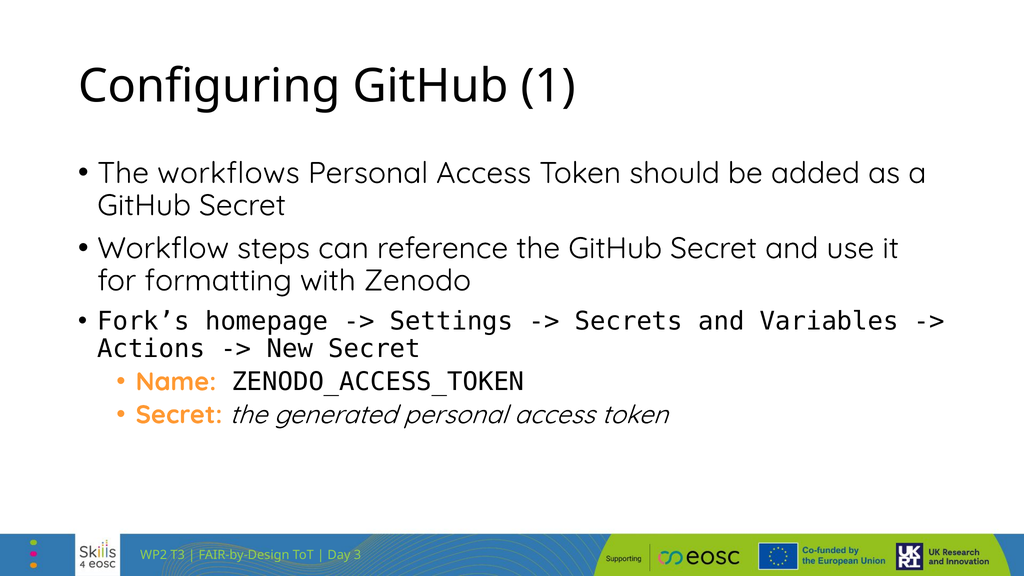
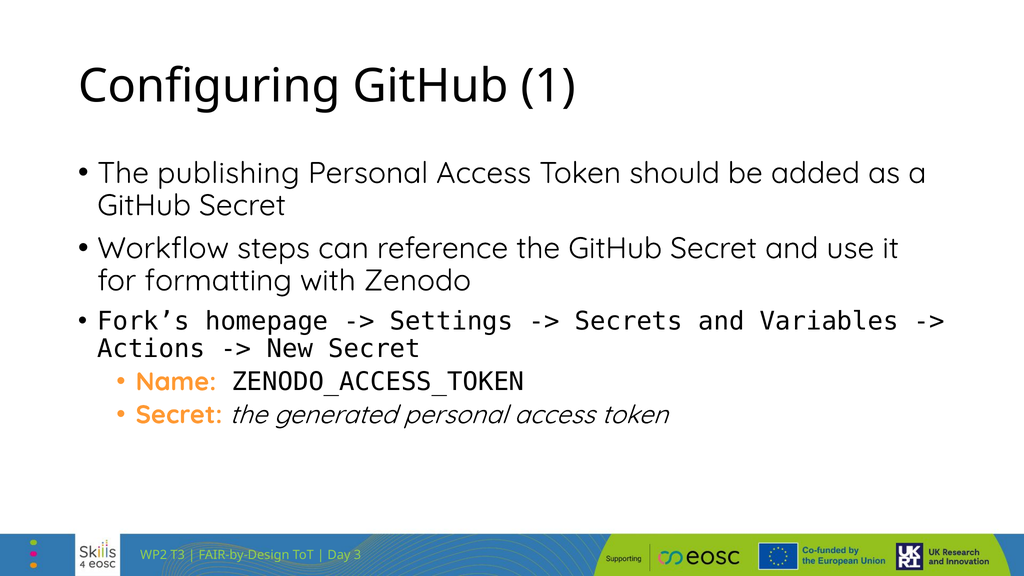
workflows: workflows -> publishing
